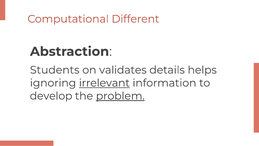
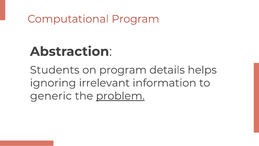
Computational Different: Different -> Program
on validates: validates -> program
irrelevant underline: present -> none
develop: develop -> generic
